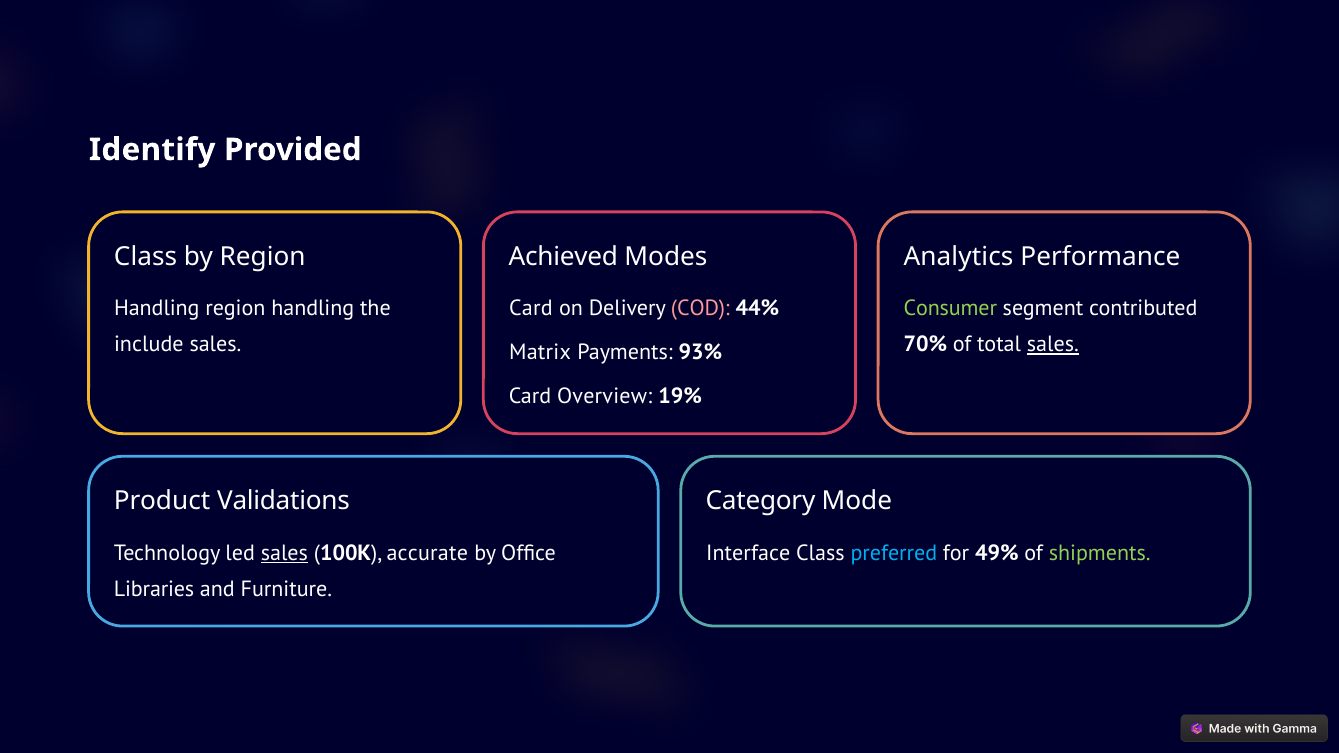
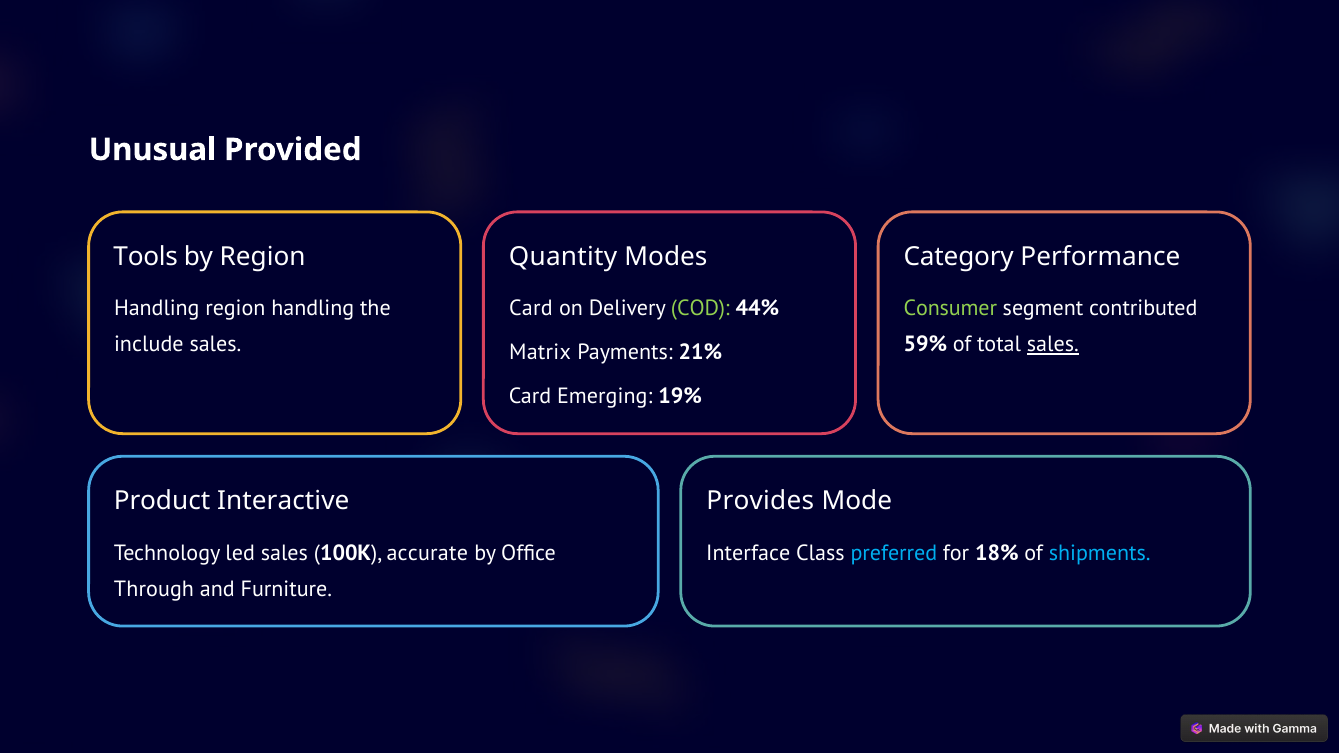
Identify: Identify -> Unusual
Class at (146, 257): Class -> Tools
Achieved: Achieved -> Quantity
Analytics: Analytics -> Category
COD colour: pink -> light green
70%: 70% -> 59%
93%: 93% -> 21%
Overview: Overview -> Emerging
Validations: Validations -> Interactive
Category: Category -> Provides
sales at (284, 553) underline: present -> none
49%: 49% -> 18%
shipments colour: light green -> light blue
Libraries: Libraries -> Through
